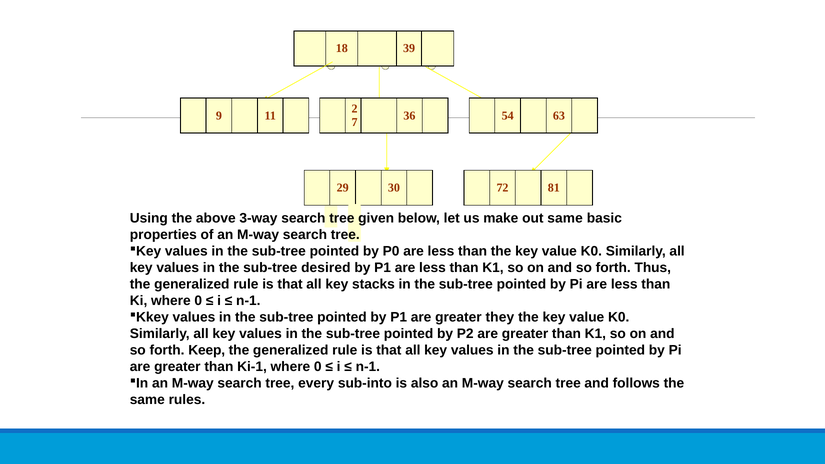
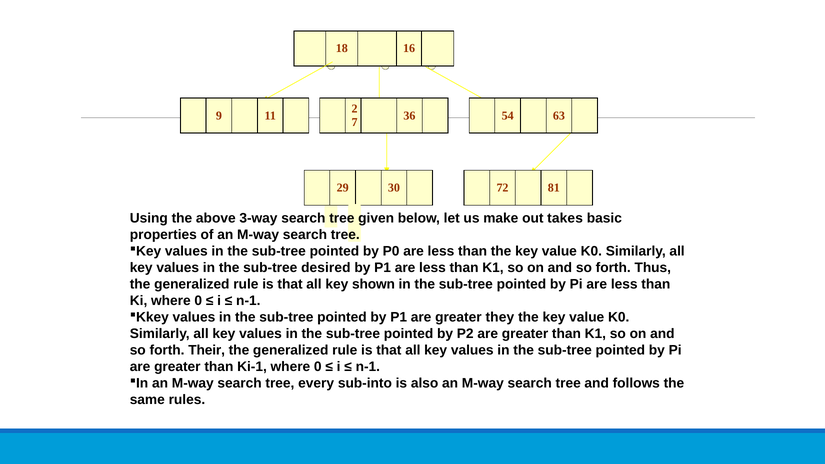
39: 39 -> 16
out same: same -> takes
stacks: stacks -> shown
Keep: Keep -> Their
